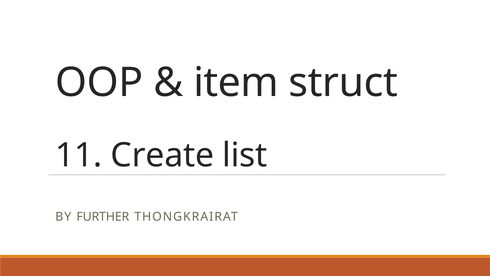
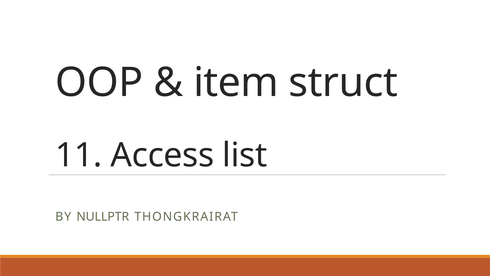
Create: Create -> Access
FURTHER: FURTHER -> NULLPTR
